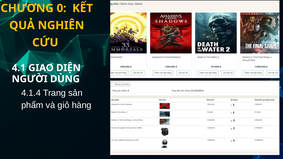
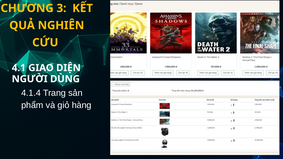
0: 0 -> 3
